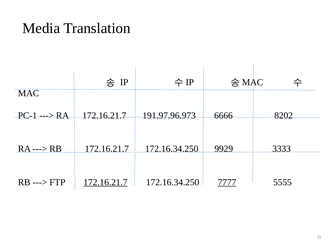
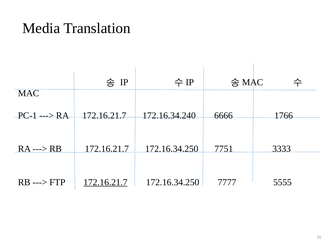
191.97.96.973: 191.97.96.973 -> 172.16.34.240
8202: 8202 -> 1766
9929: 9929 -> 7751
7777 underline: present -> none
